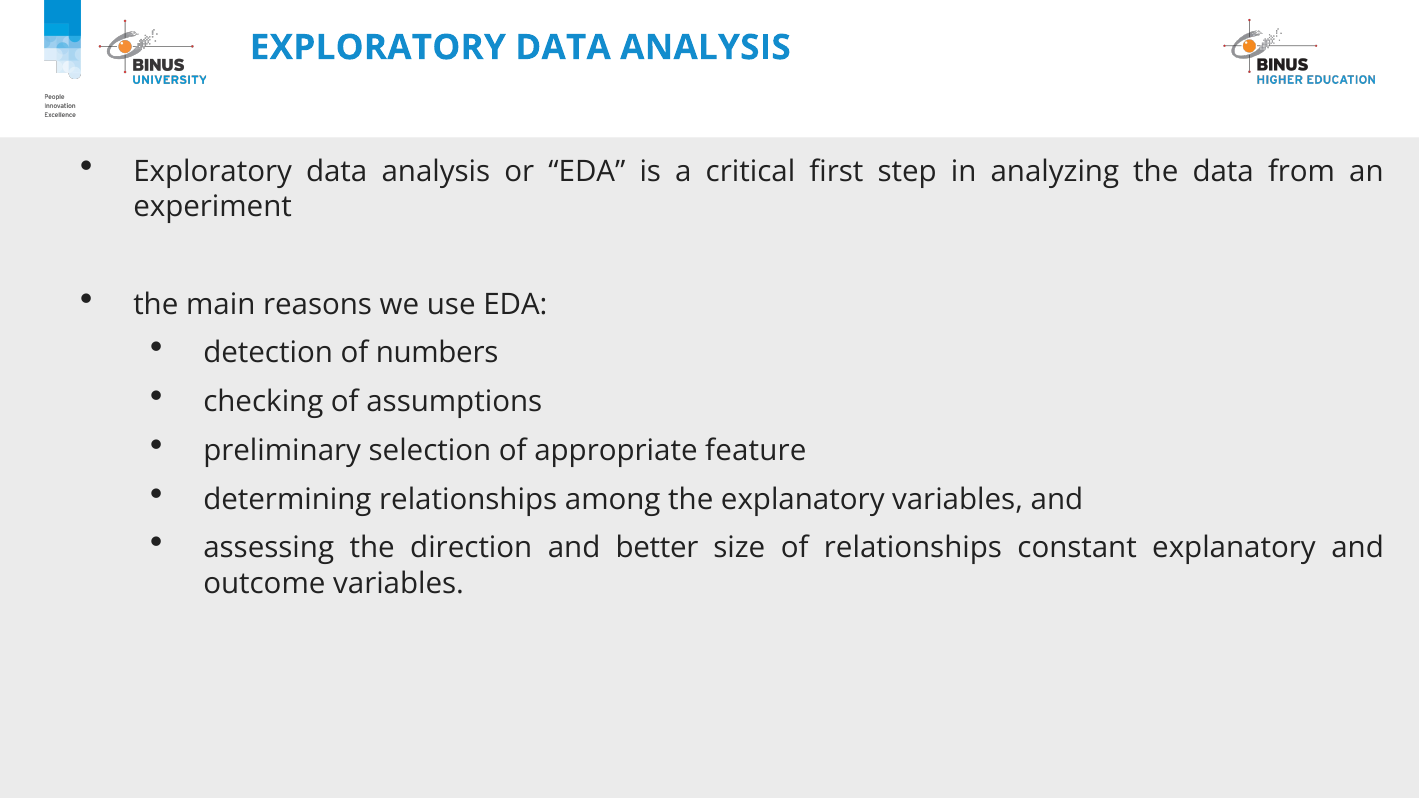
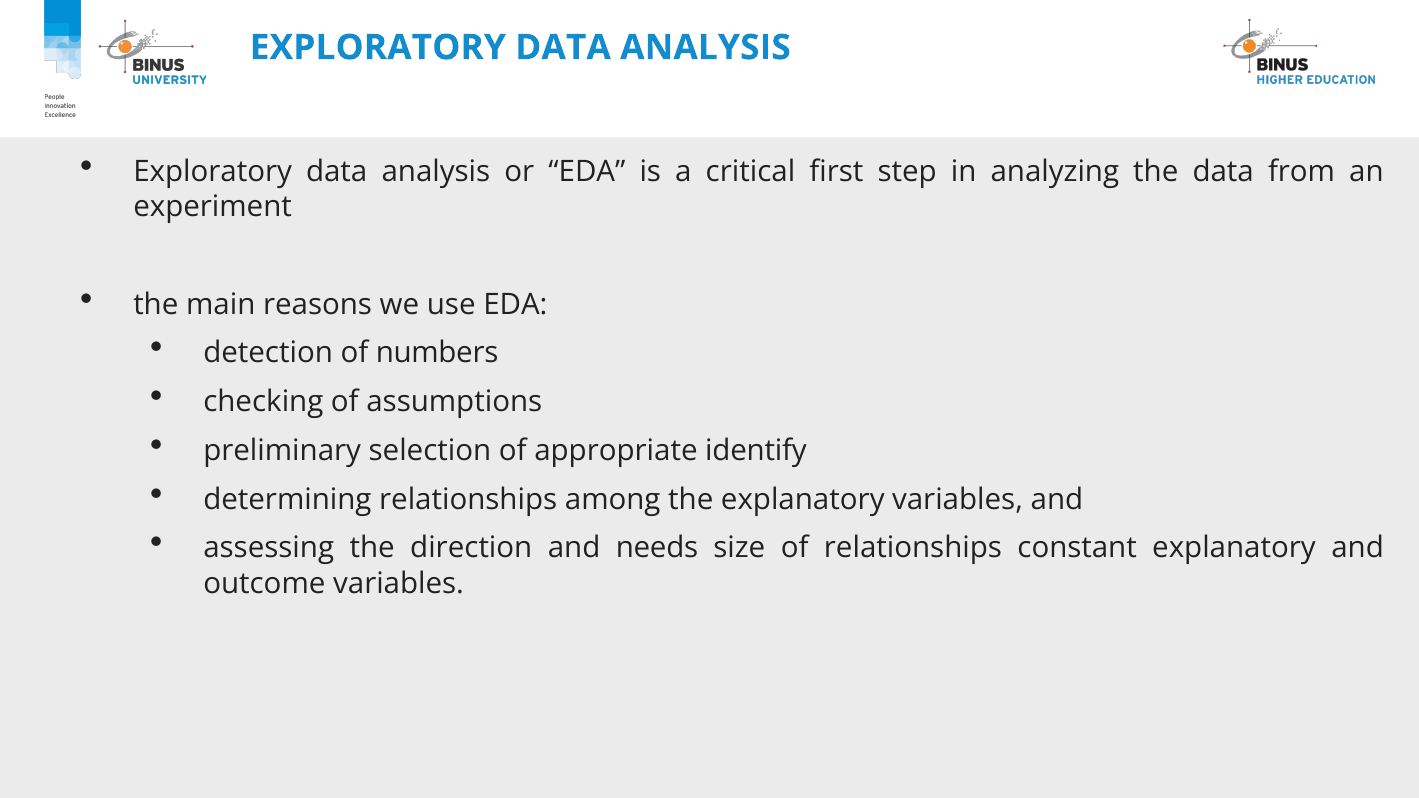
feature: feature -> identify
better: better -> needs
